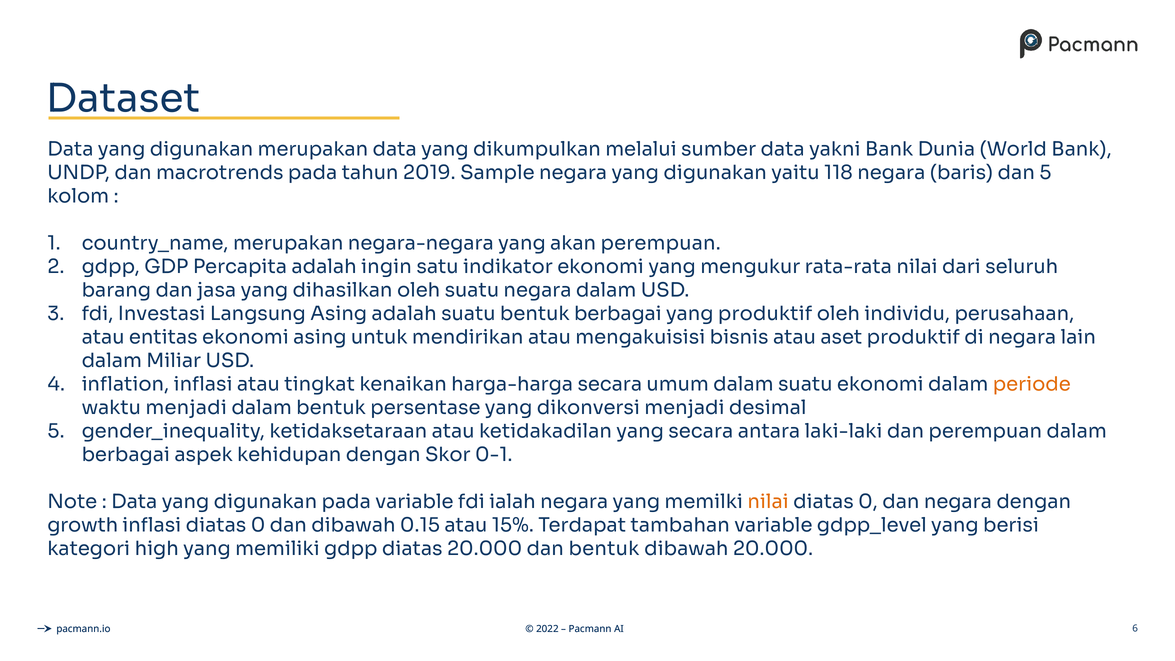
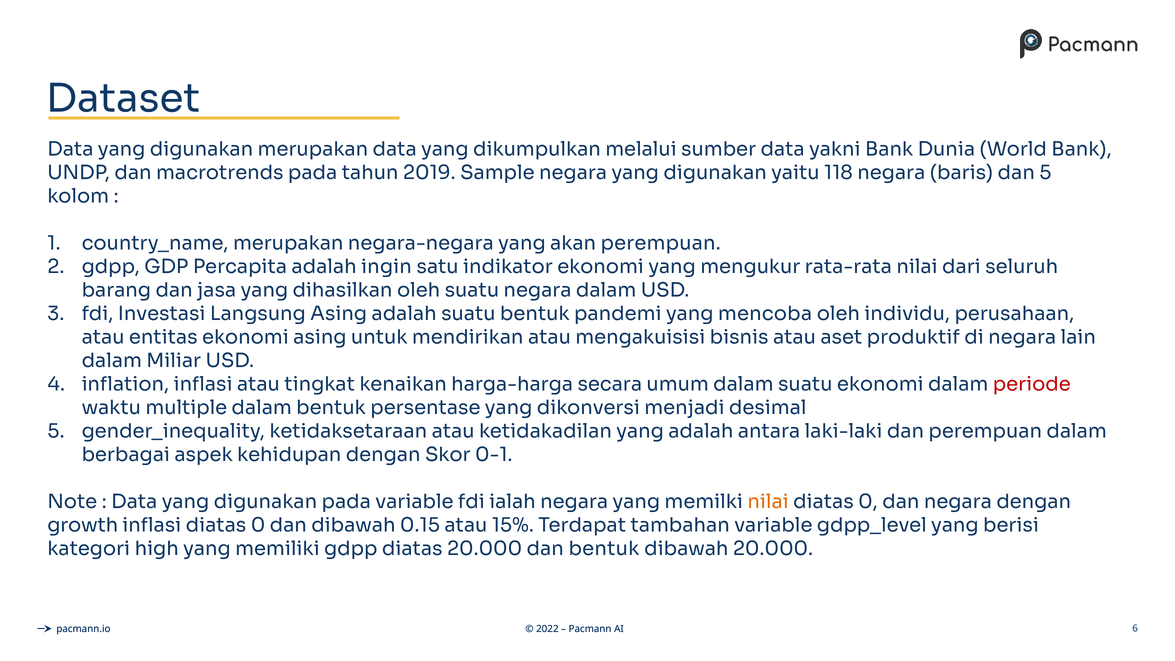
bentuk berbagai: berbagai -> pandemi
yang produktif: produktif -> mencoba
periode colour: orange -> red
waktu menjadi: menjadi -> multiple
yang secara: secara -> adalah
